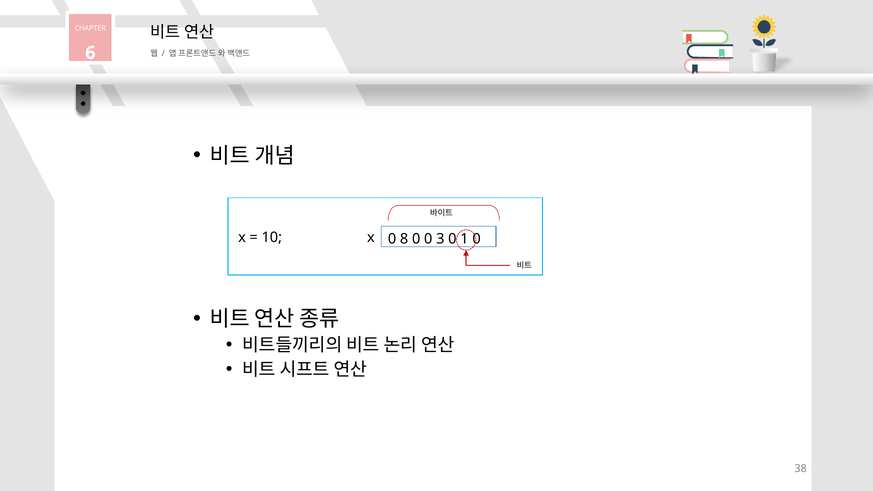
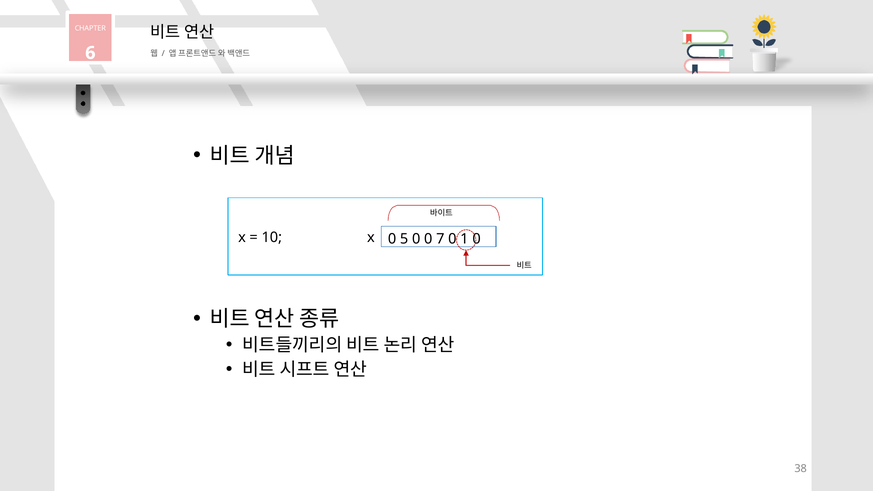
8: 8 -> 5
3: 3 -> 7
